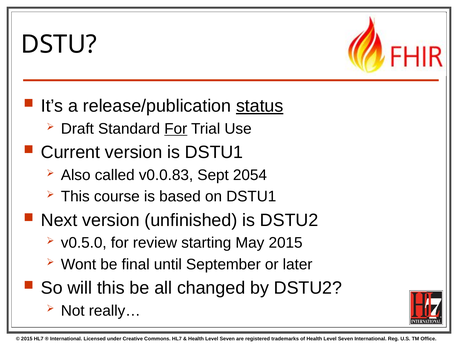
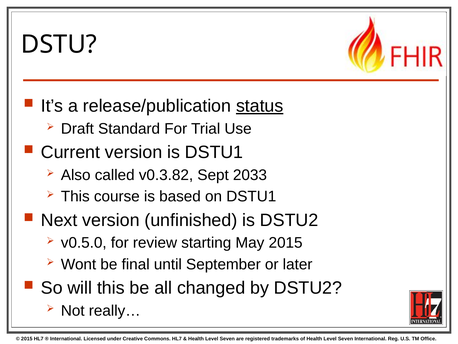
For at (176, 129) underline: present -> none
v0.0.83: v0.0.83 -> v0.3.82
2054: 2054 -> 2033
